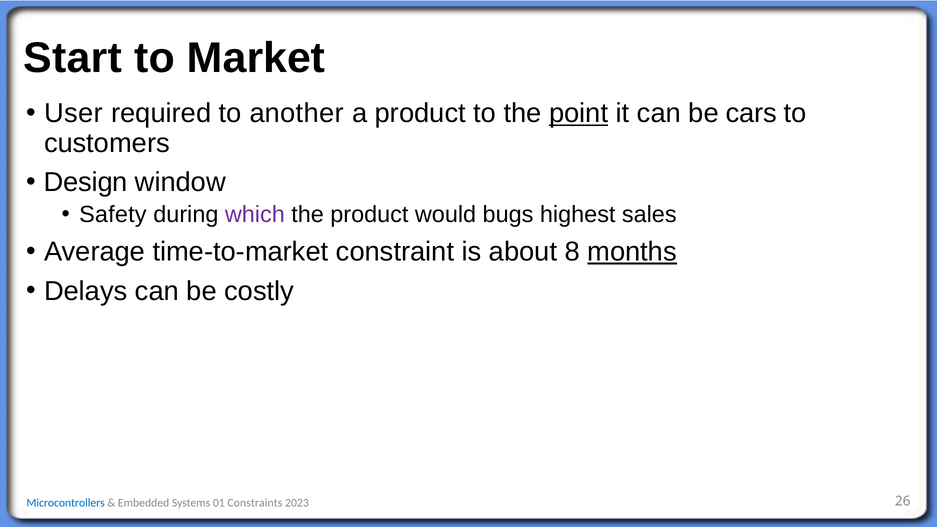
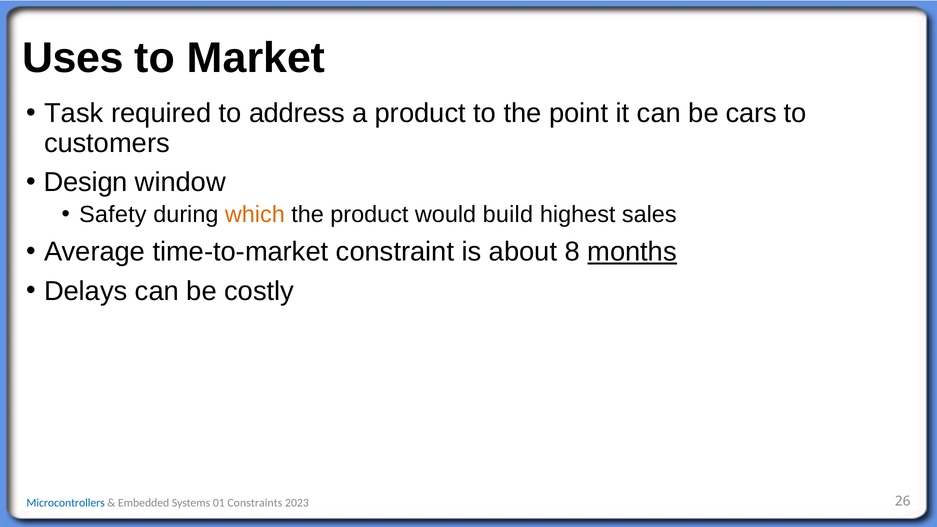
Start: Start -> Uses
User: User -> Task
another: another -> address
point underline: present -> none
which colour: purple -> orange
bugs: bugs -> build
